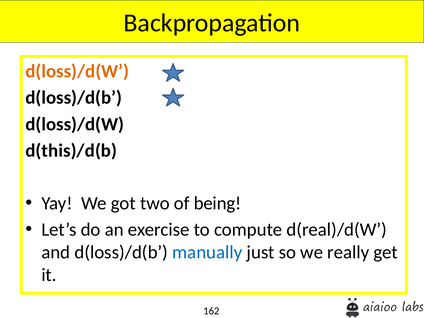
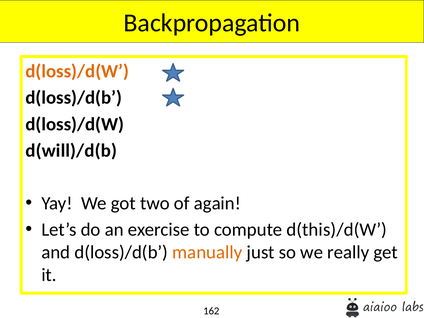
d(this)/d(b: d(this)/d(b -> d(will)/d(b
being: being -> again
d(real)/d(W: d(real)/d(W -> d(this)/d(W
manually colour: blue -> orange
